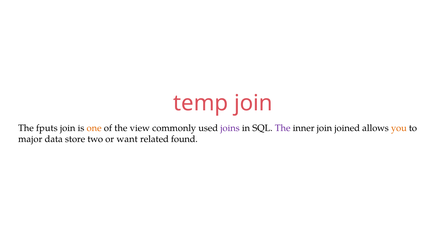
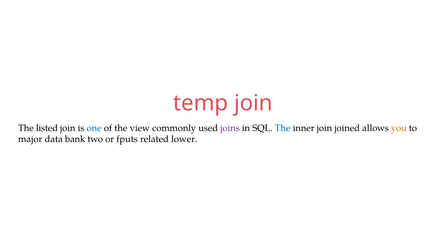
fputs: fputs -> listed
one colour: orange -> blue
The at (283, 128) colour: purple -> blue
store: store -> bank
want: want -> fputs
found: found -> lower
